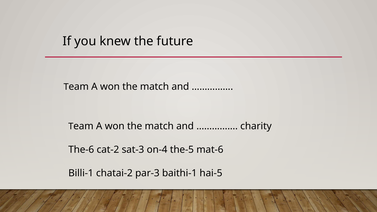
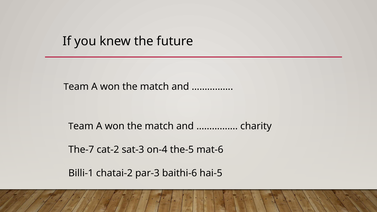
The-6: The-6 -> The-7
baithi-1: baithi-1 -> baithi-6
